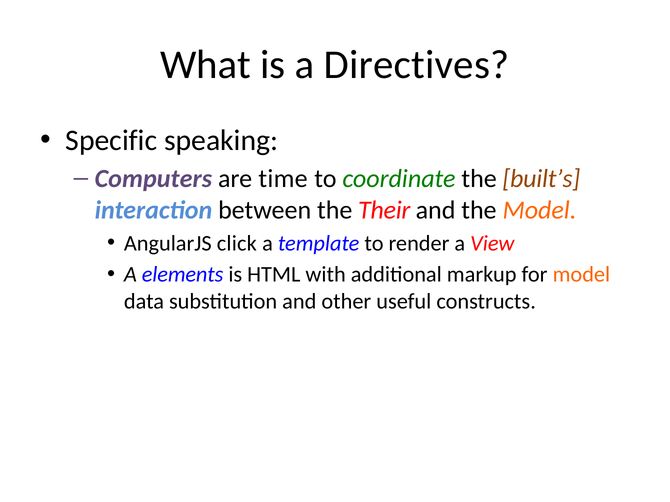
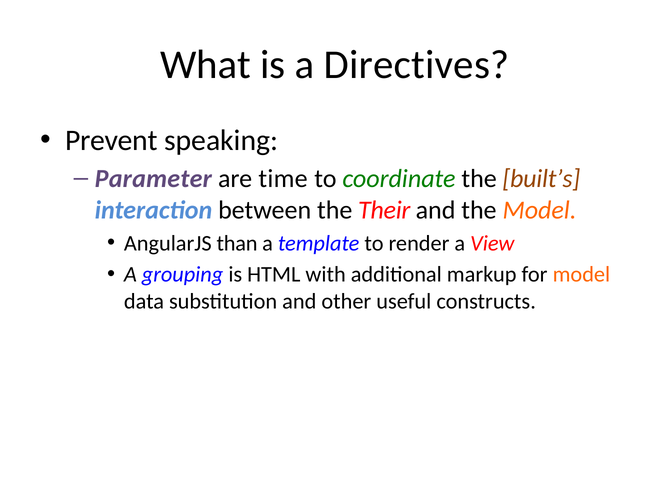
Specific: Specific -> Prevent
Computers: Computers -> Parameter
click: click -> than
elements: elements -> grouping
